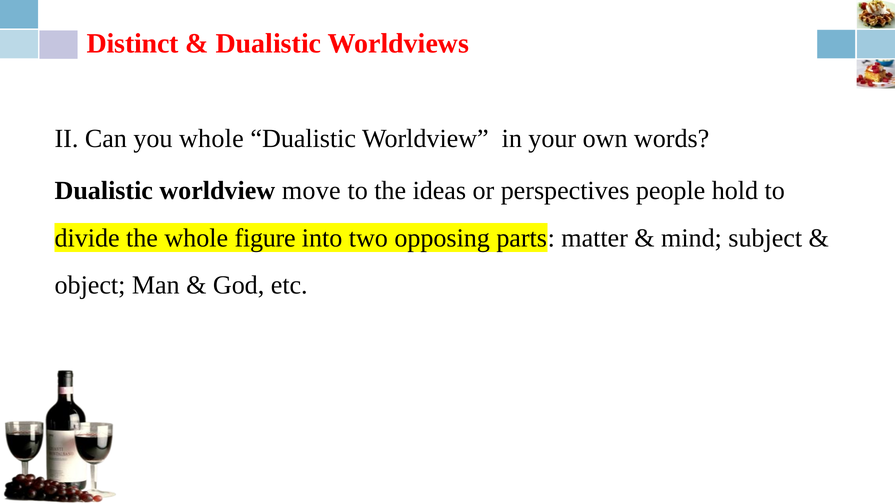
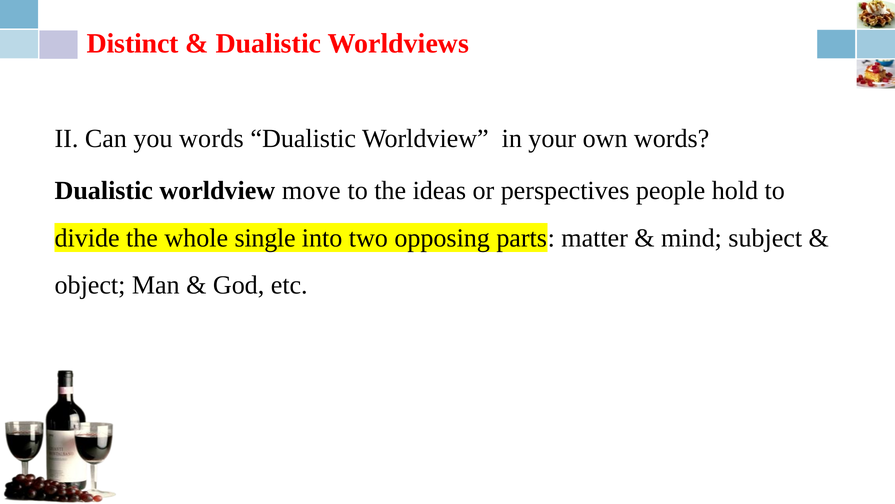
you whole: whole -> words
figure: figure -> single
